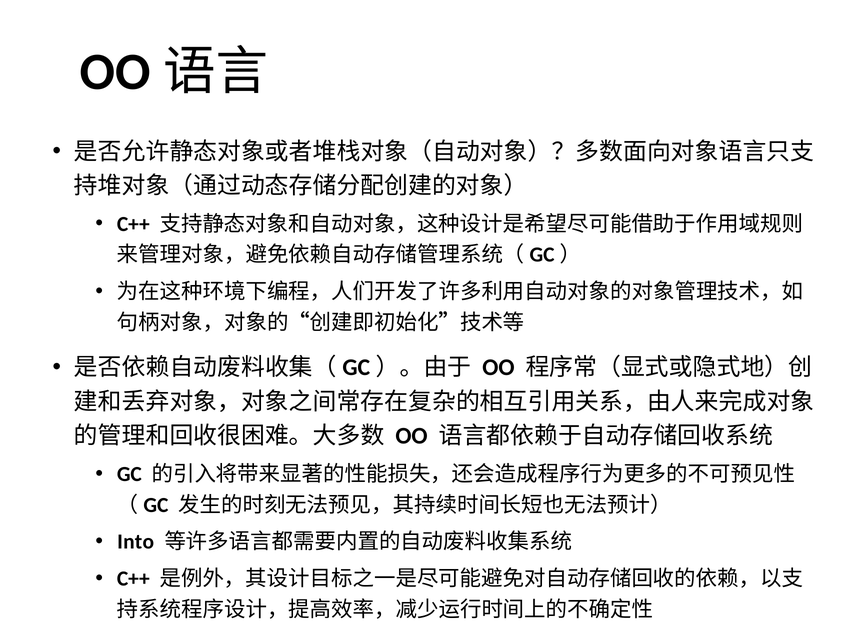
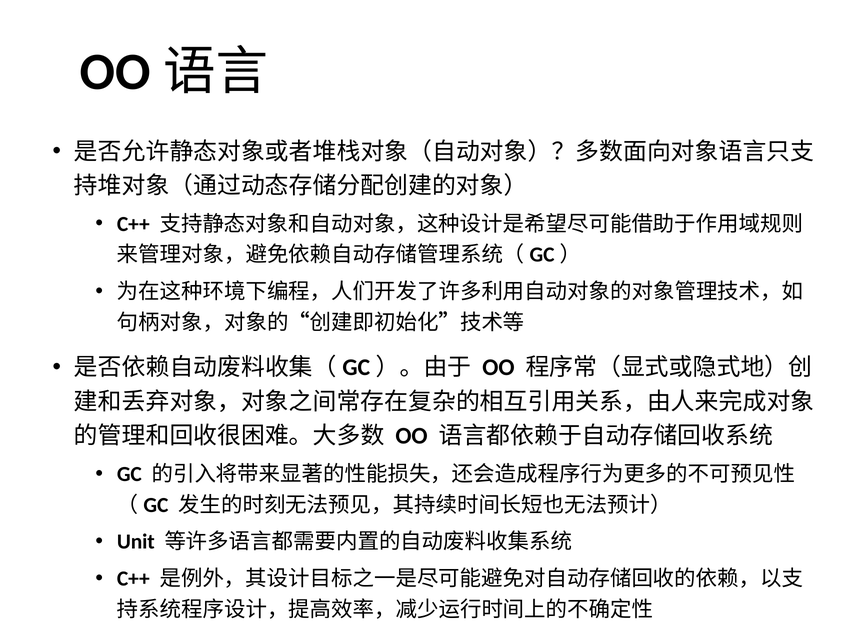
Into: Into -> Unit
